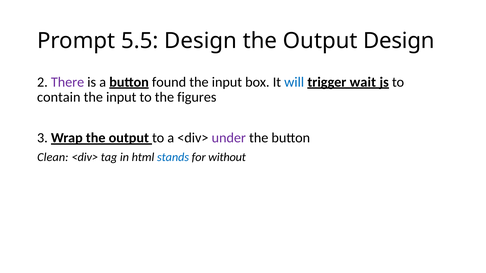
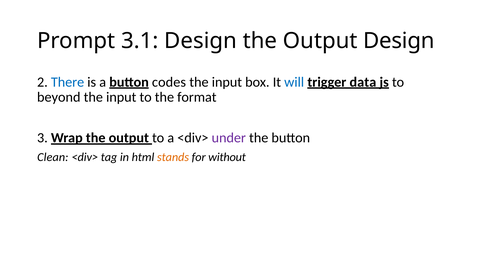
5.5: 5.5 -> 3.1
There colour: purple -> blue
found: found -> codes
wait: wait -> data
contain: contain -> beyond
figures: figures -> format
stands colour: blue -> orange
